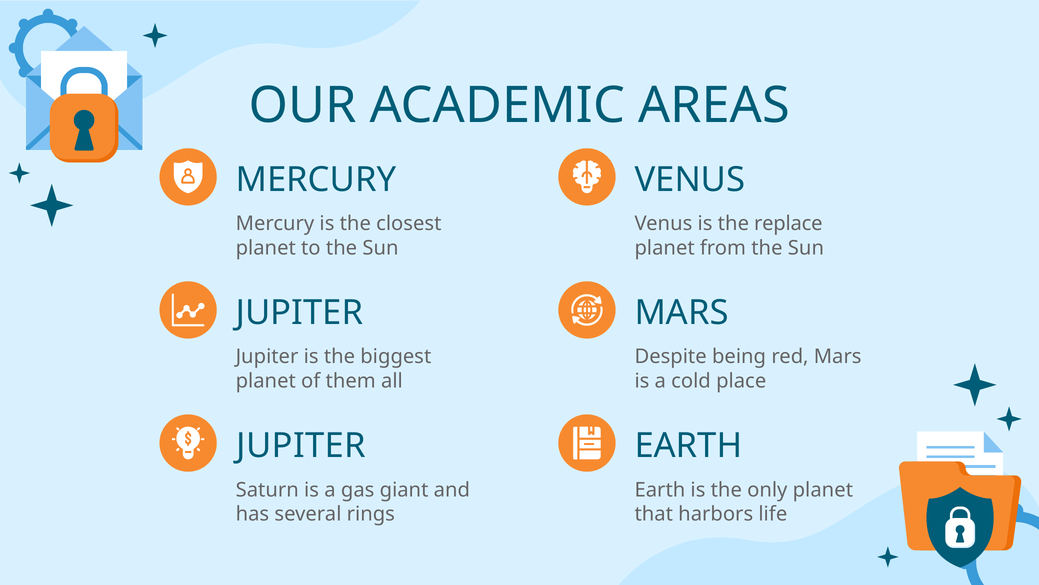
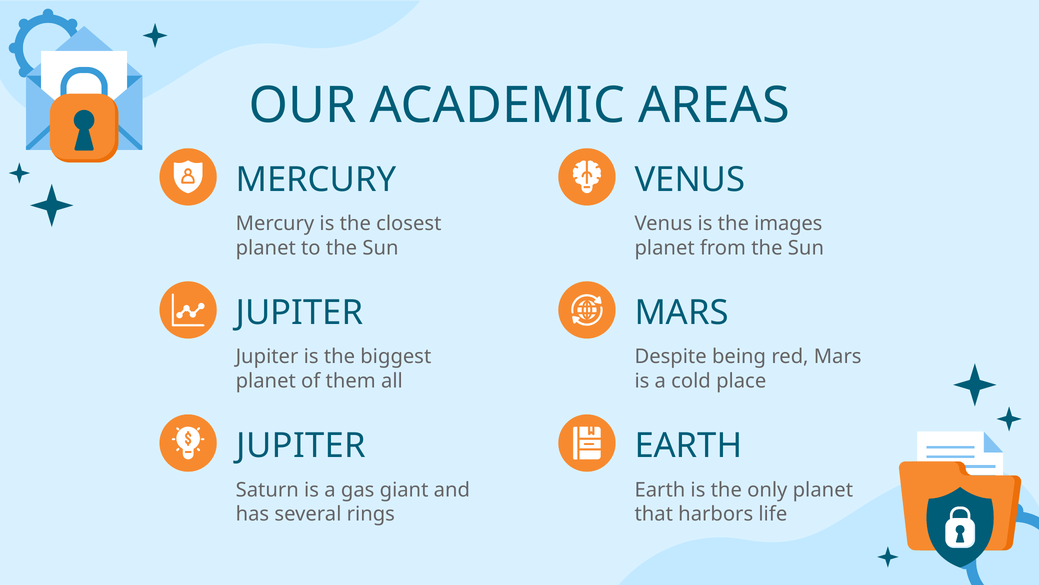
replace: replace -> images
